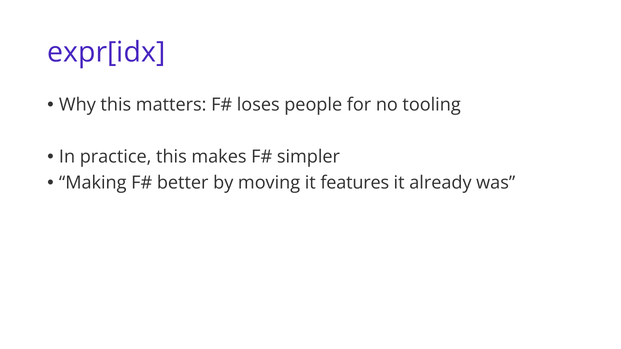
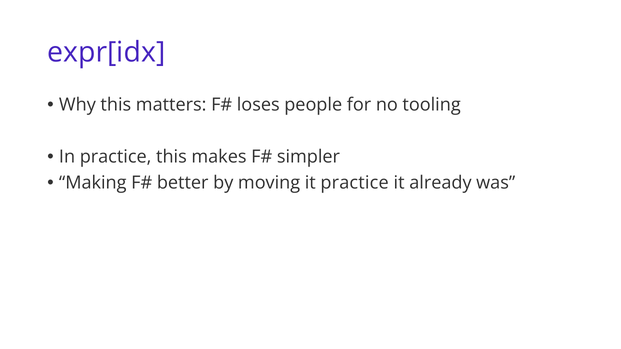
it features: features -> practice
